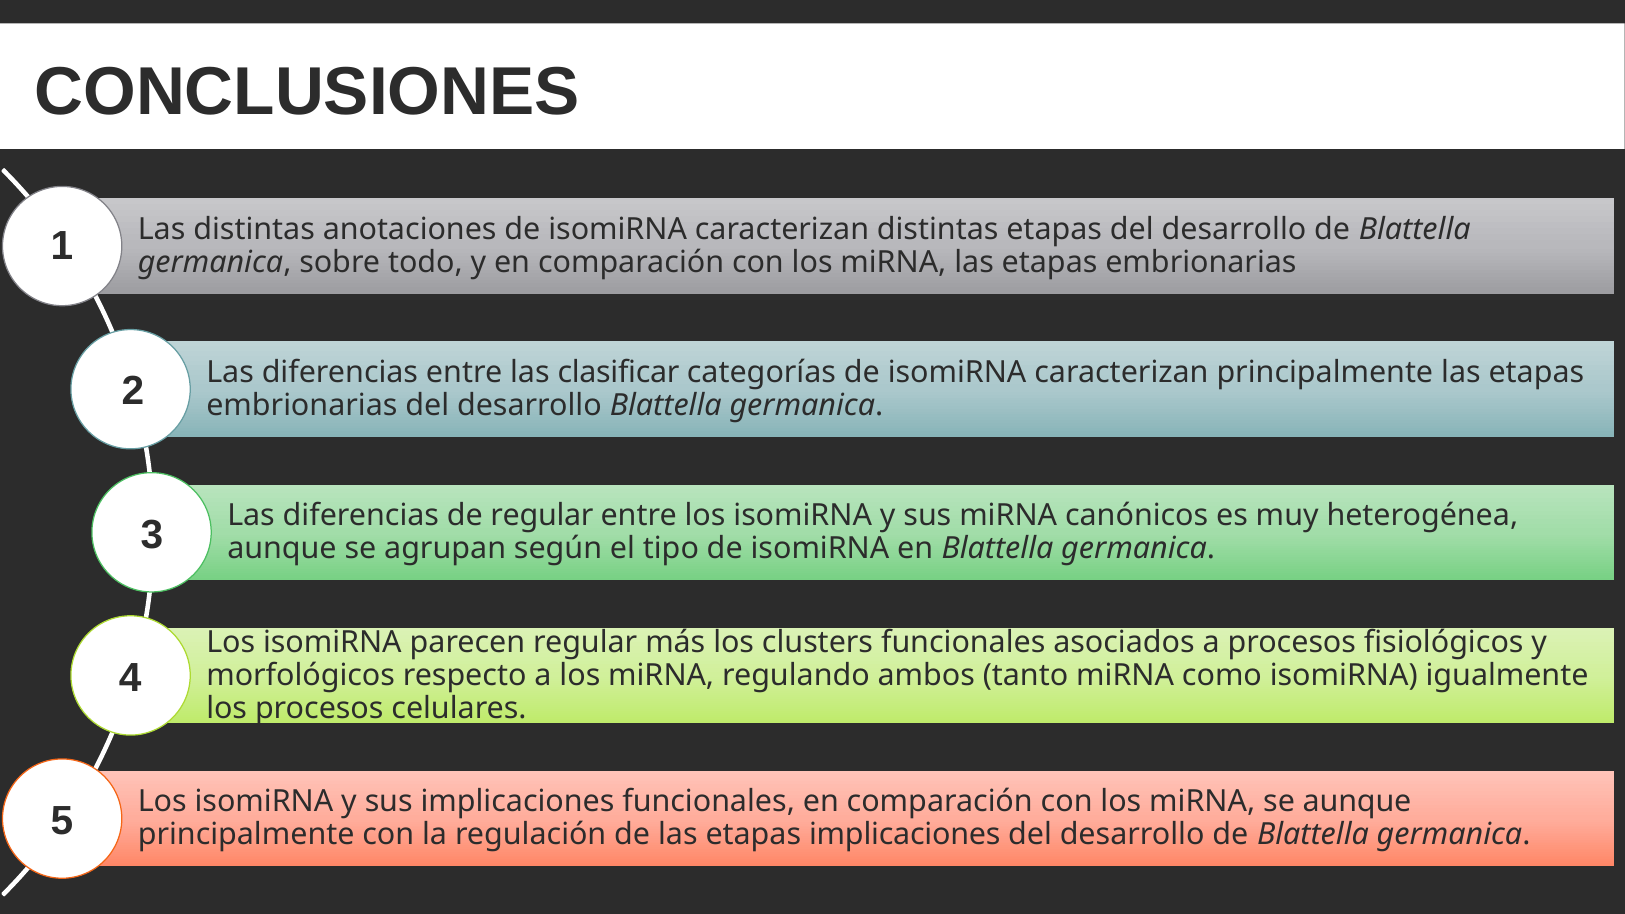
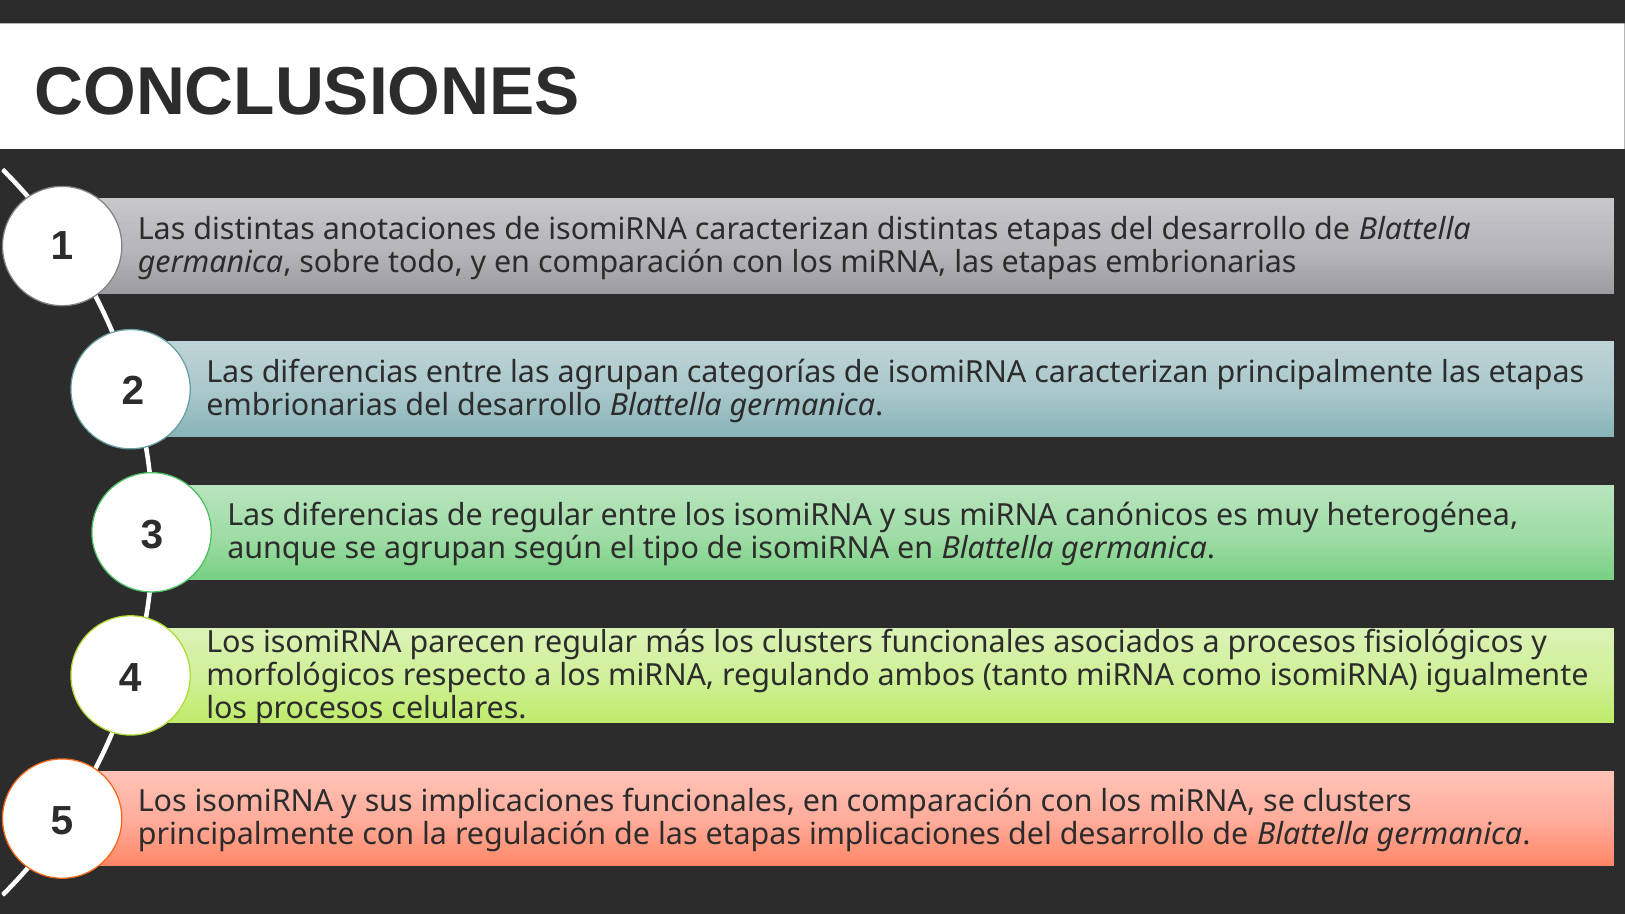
las clasificar: clasificar -> agrupan
se aunque: aunque -> clusters
